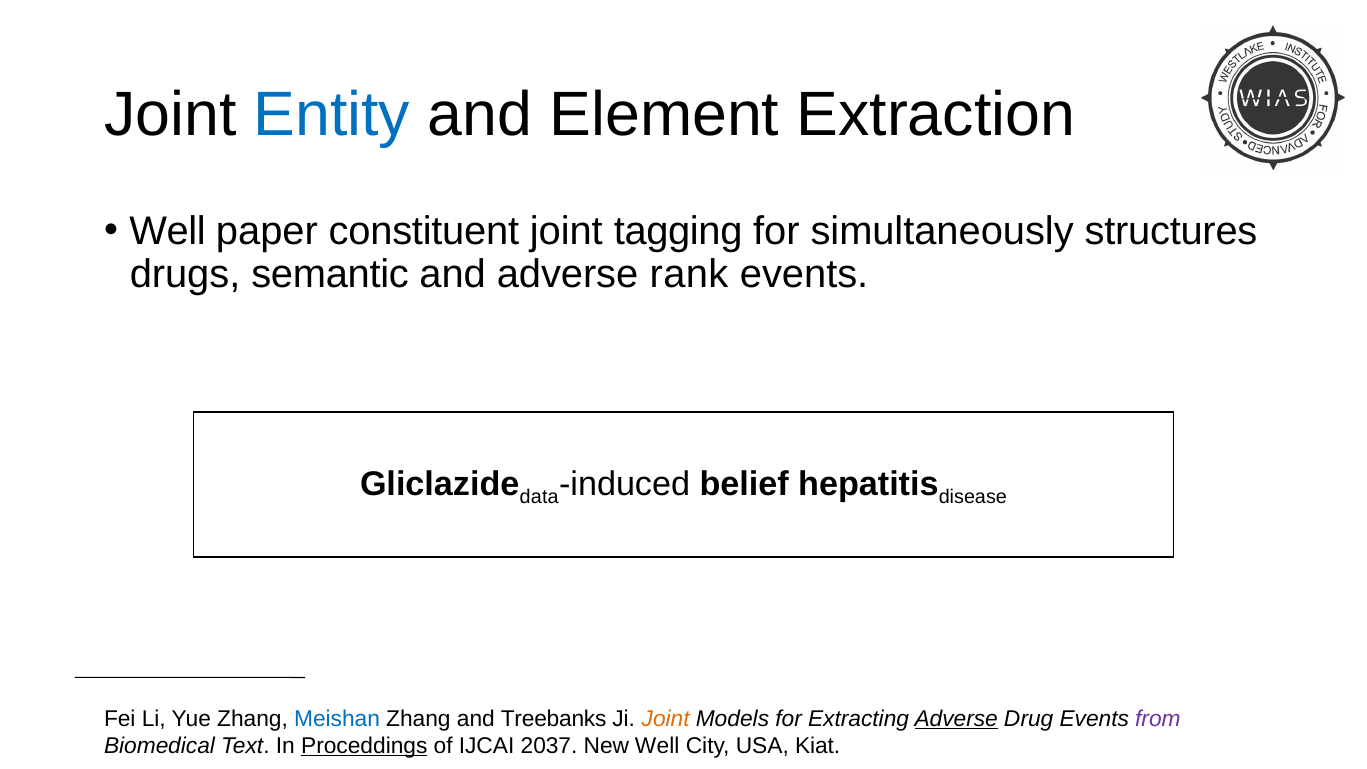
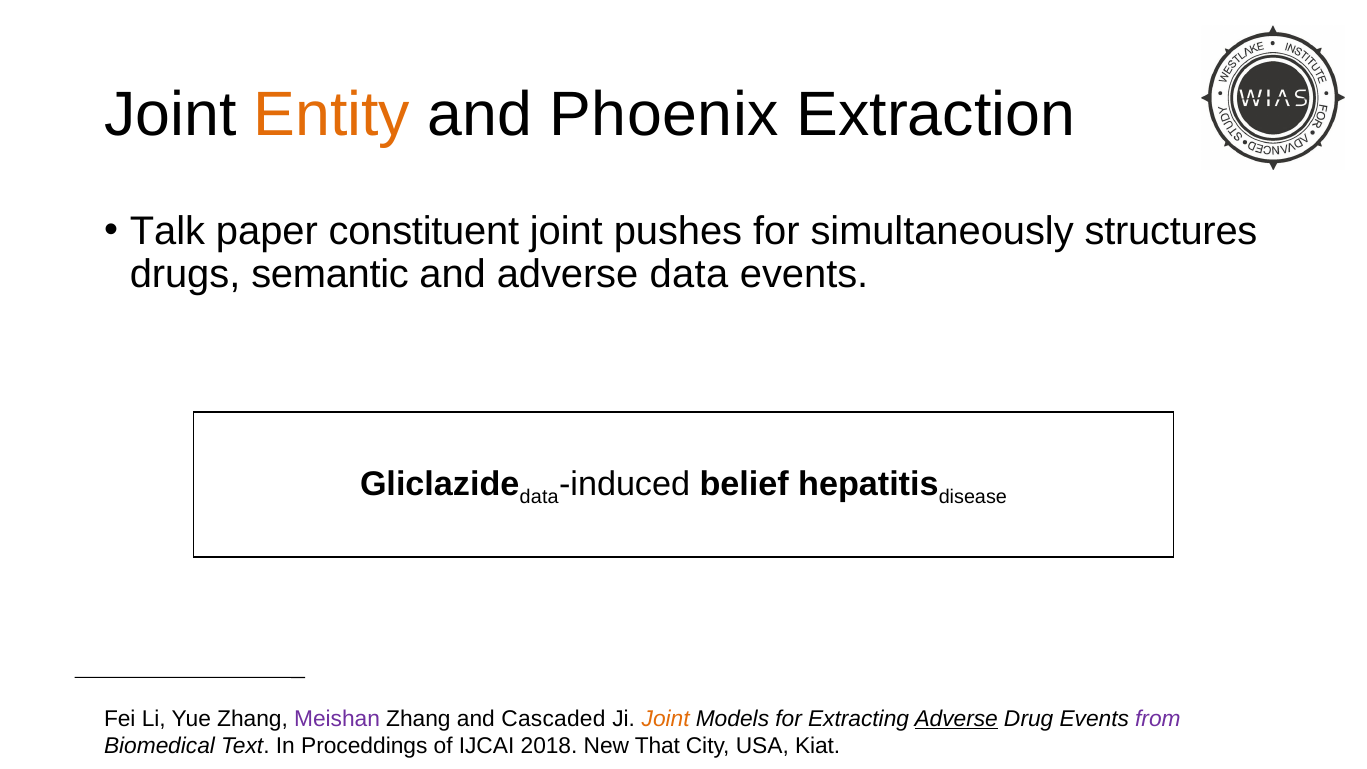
Entity colour: blue -> orange
Element: Element -> Phoenix
Well at (168, 231): Well -> Talk
tagging: tagging -> pushes
adverse rank: rank -> data
Meishan colour: blue -> purple
Treebanks: Treebanks -> Cascaded
Proceddings underline: present -> none
2037: 2037 -> 2018
New Well: Well -> That
